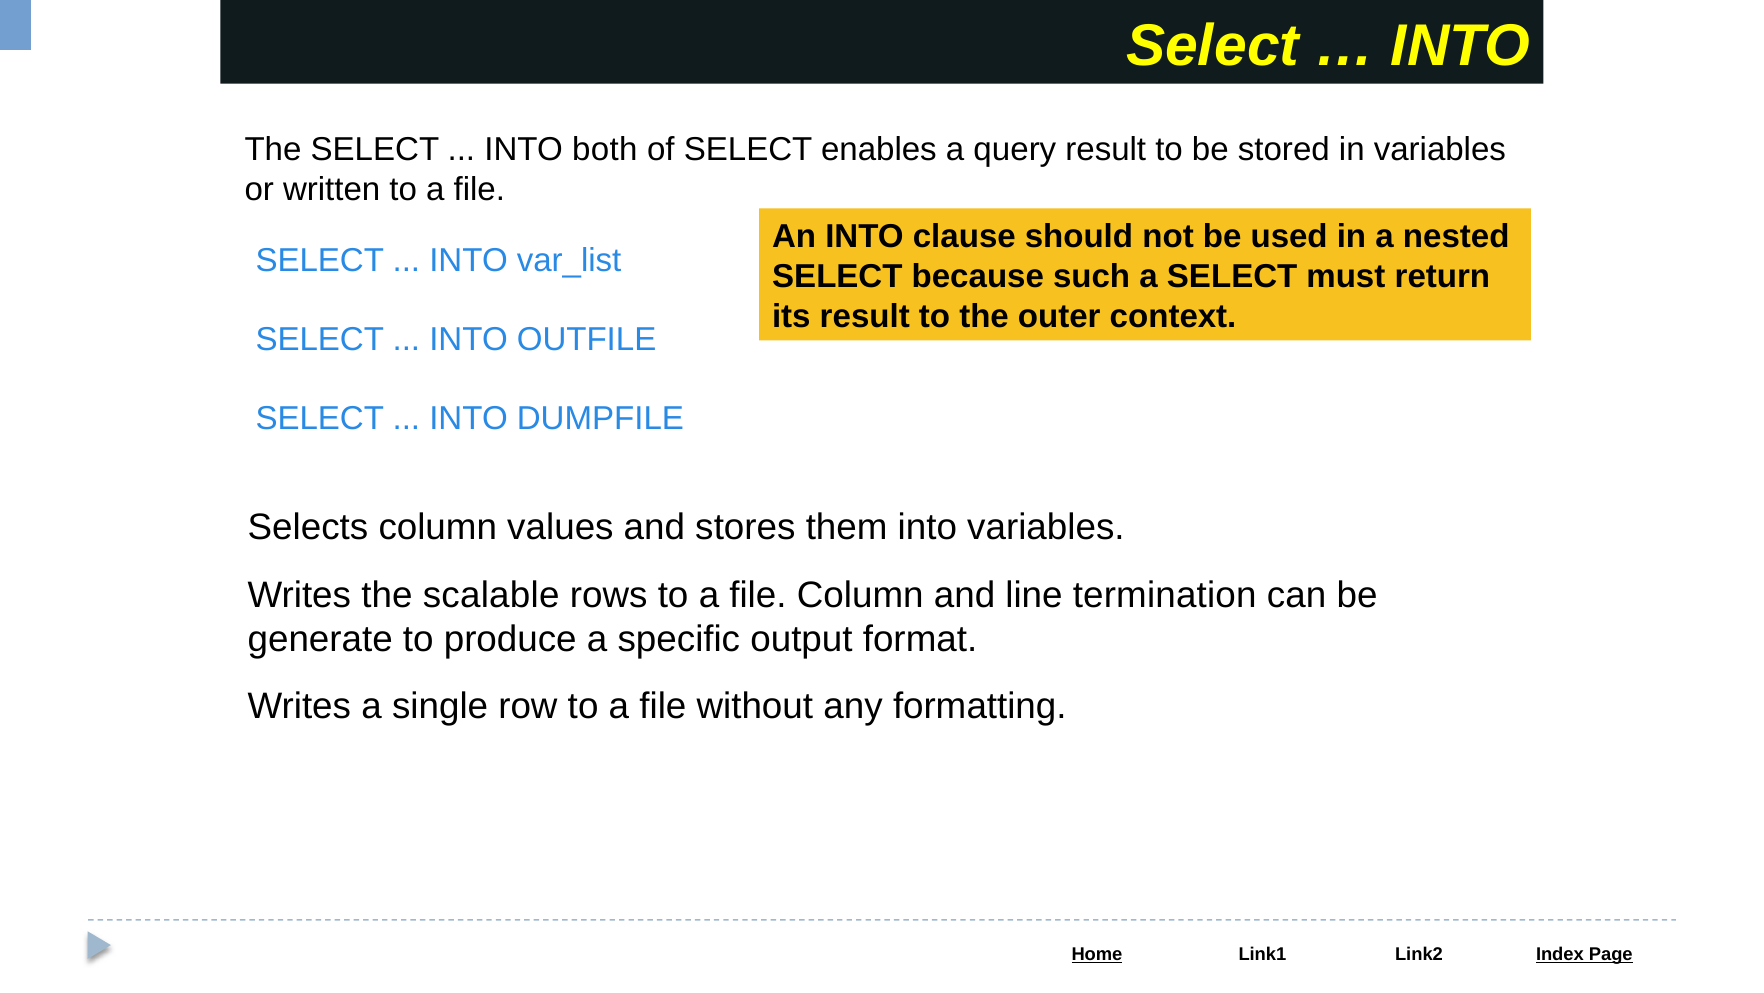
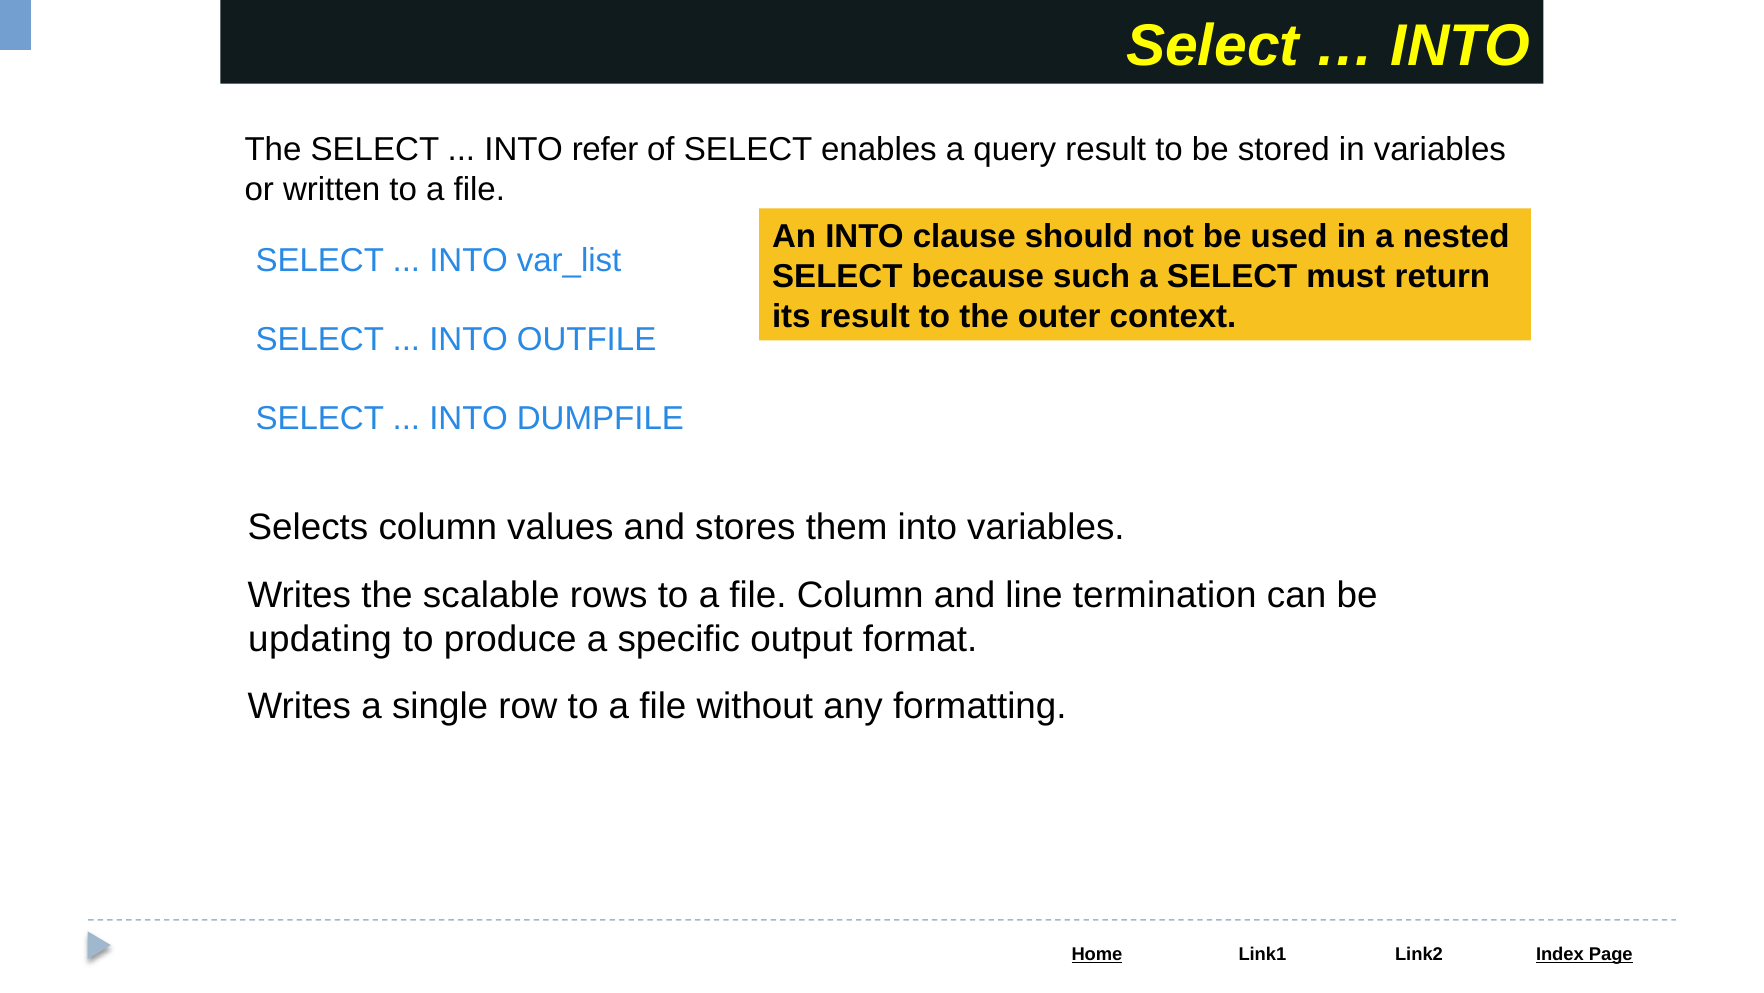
both: both -> refer
generate: generate -> updating
